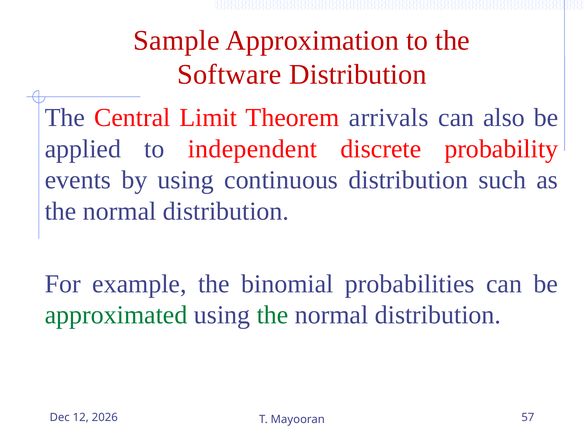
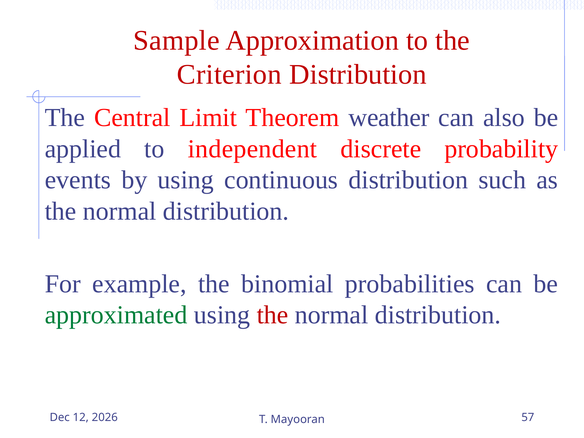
Software: Software -> Criterion
arrivals: arrivals -> weather
the at (273, 315) colour: green -> red
